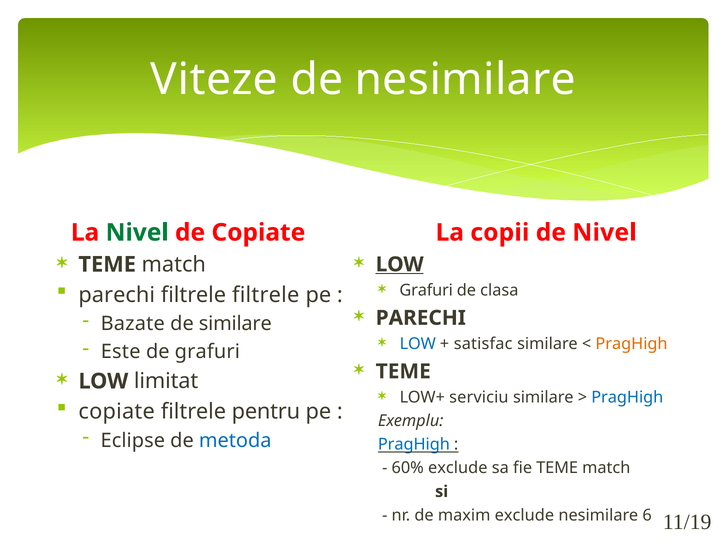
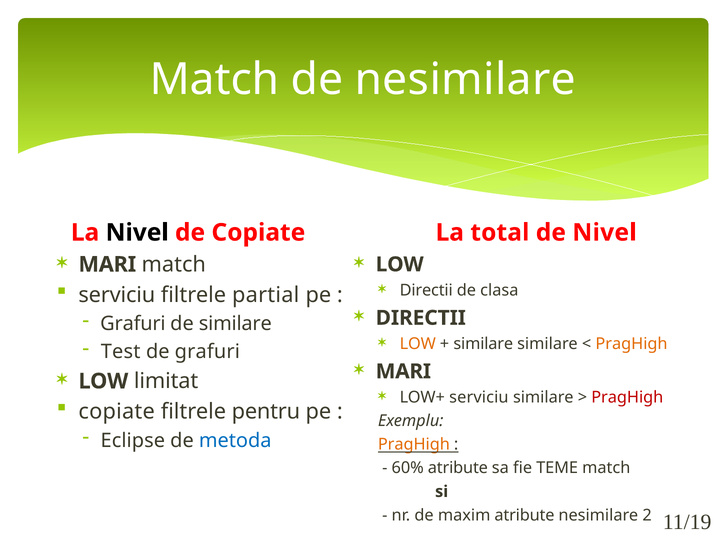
Viteze at (214, 80): Viteze -> Match
Nivel at (137, 233) colour: green -> black
copii: copii -> total
TEME at (107, 265): TEME -> MARI
LOW at (400, 265) underline: present -> none
Grafuri at (426, 291): Grafuri -> Directii
parechi at (117, 295): parechi -> serviciu
filtrele filtrele: filtrele -> partial
PARECHI at (421, 318): PARECHI -> DIRECTII
Bazate at (133, 324): Bazate -> Grafuri
LOW at (418, 344) colour: blue -> orange
satisfac at (483, 344): satisfac -> similare
Este: Este -> Test
TEME at (403, 372): TEME -> MARI
PragHigh at (627, 398) colour: blue -> red
PragHigh at (414, 445) colour: blue -> orange
60% exclude: exclude -> atribute
maxim exclude: exclude -> atribute
6: 6 -> 2
